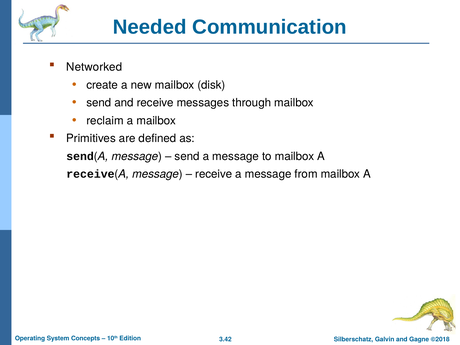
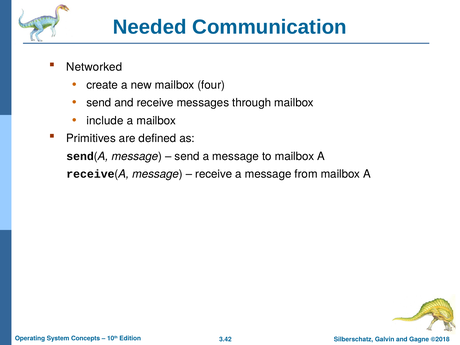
disk: disk -> four
reclaim: reclaim -> include
